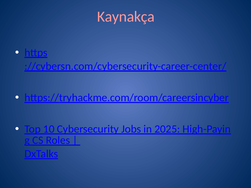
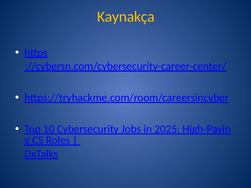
Kaynakça colour: pink -> yellow
